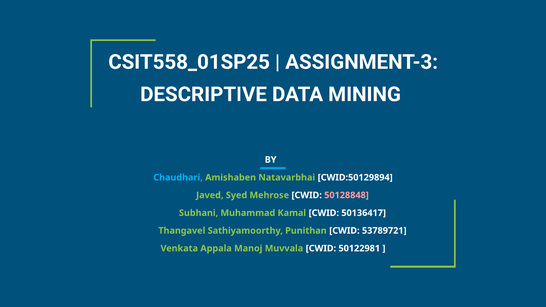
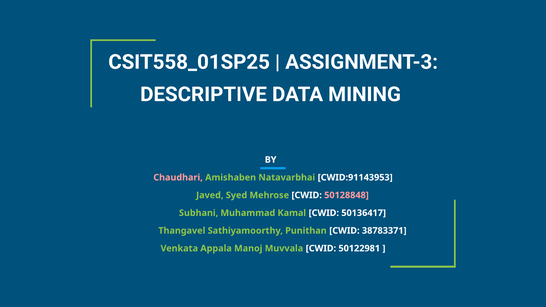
Chaudhari colour: light blue -> pink
CWID:50129894: CWID:50129894 -> CWID:91143953
53789721: 53789721 -> 38783371
